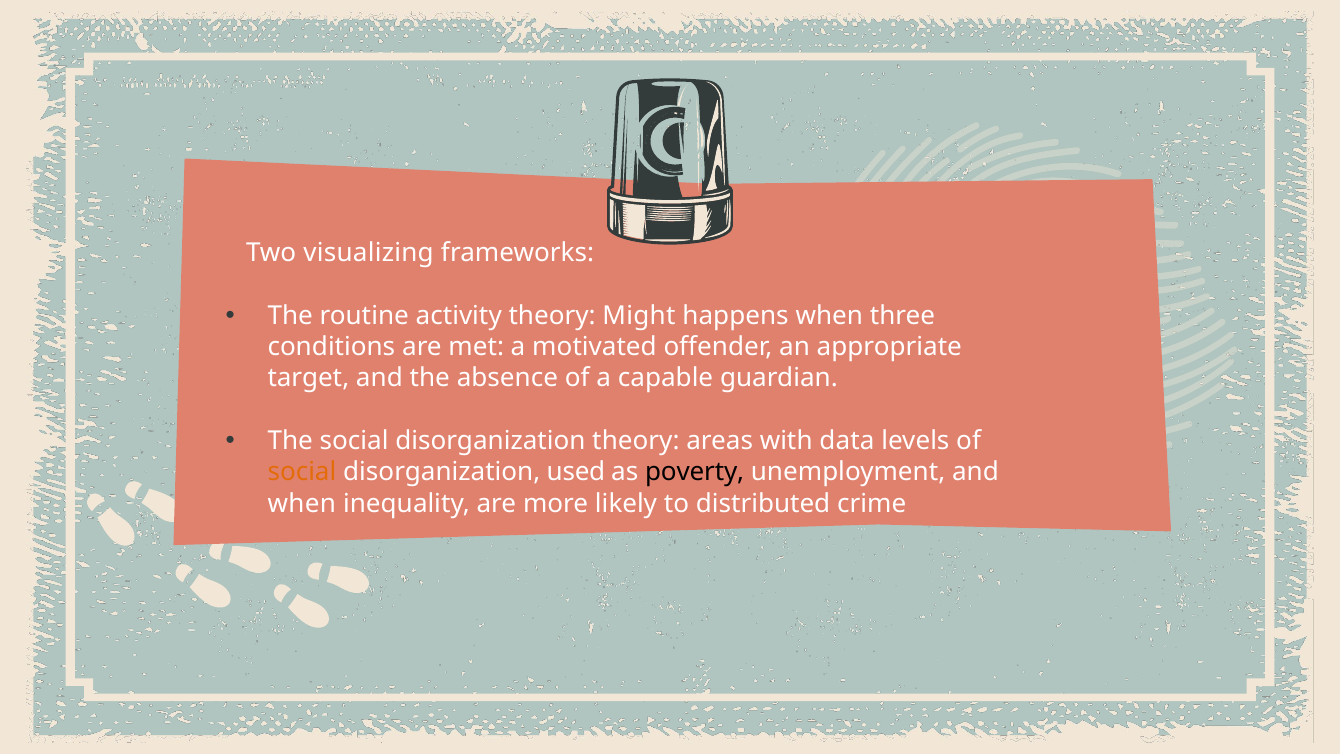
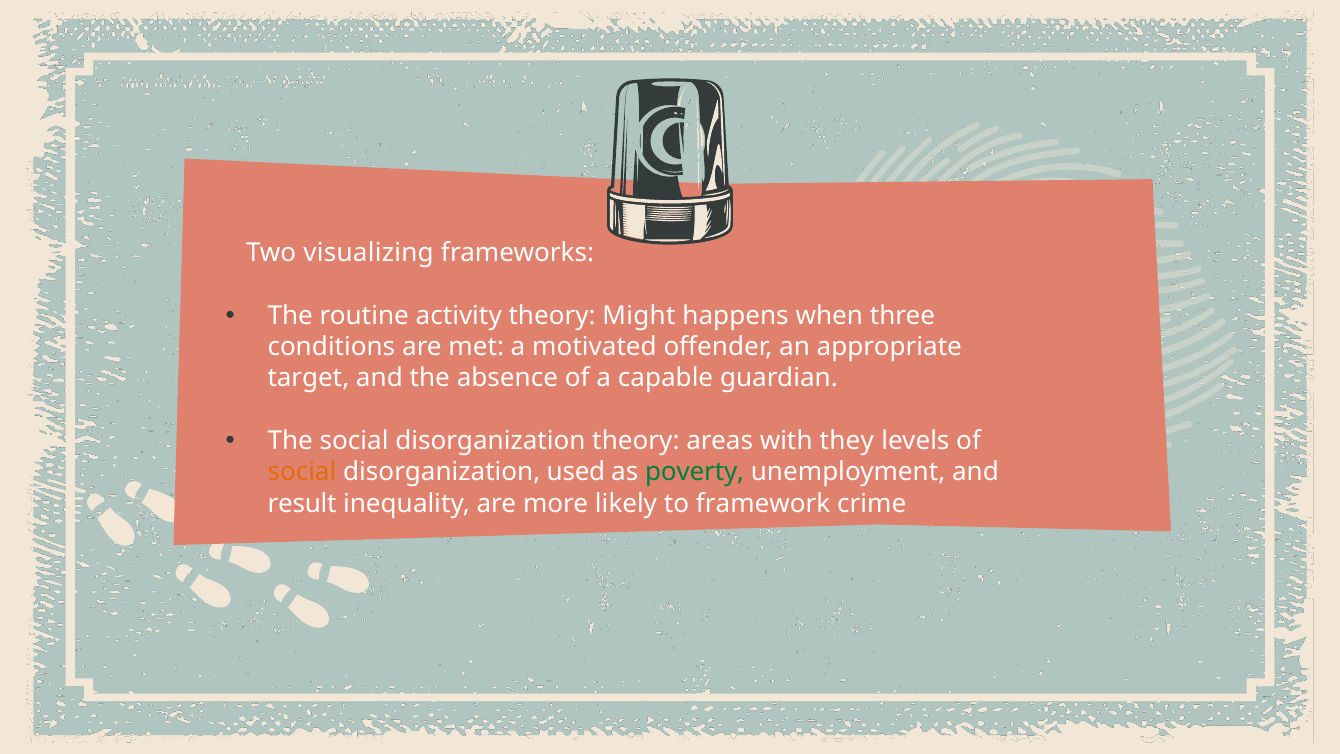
data: data -> they
poverty colour: black -> green
when at (302, 503): when -> result
distributed: distributed -> framework
